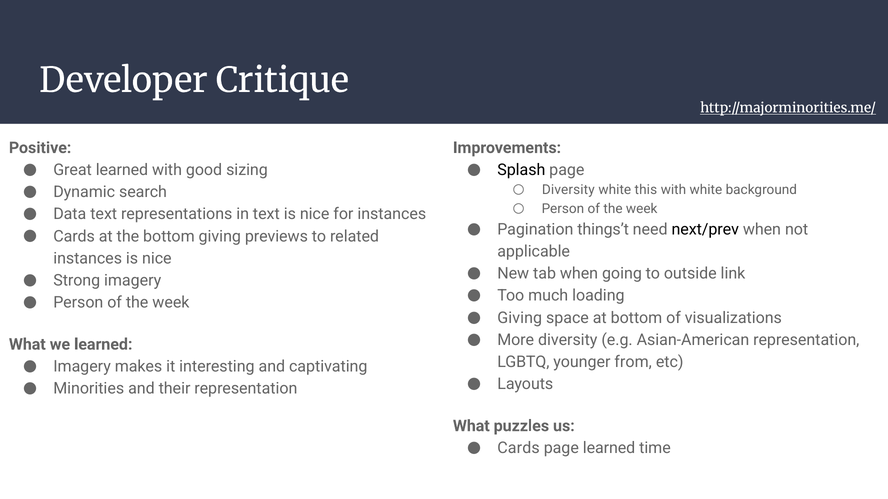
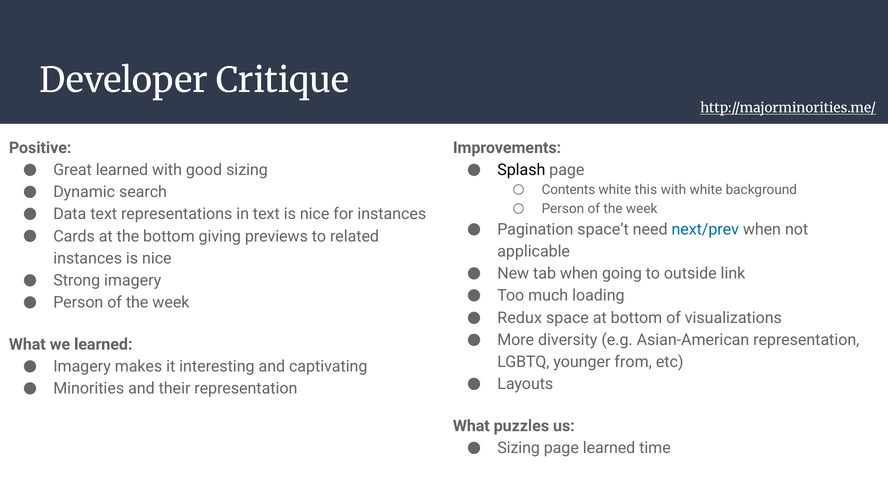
Diversity at (568, 190): Diversity -> Contents
things’t: things’t -> space’t
next/prev colour: black -> blue
Giving at (520, 318): Giving -> Redux
Cards at (518, 448): Cards -> Sizing
